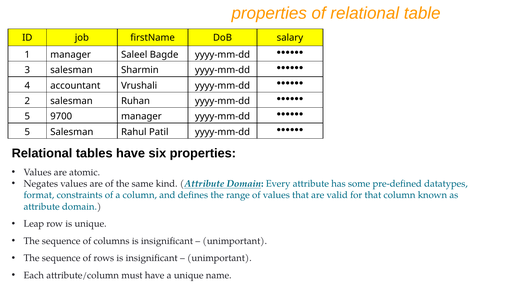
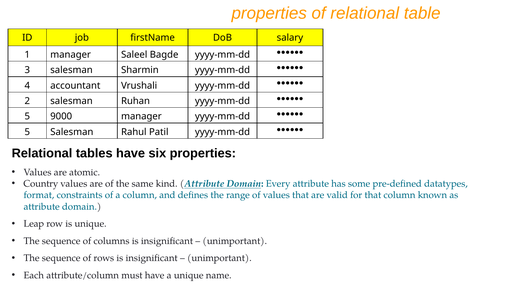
9700: 9700 -> 9000
Negates: Negates -> Country
